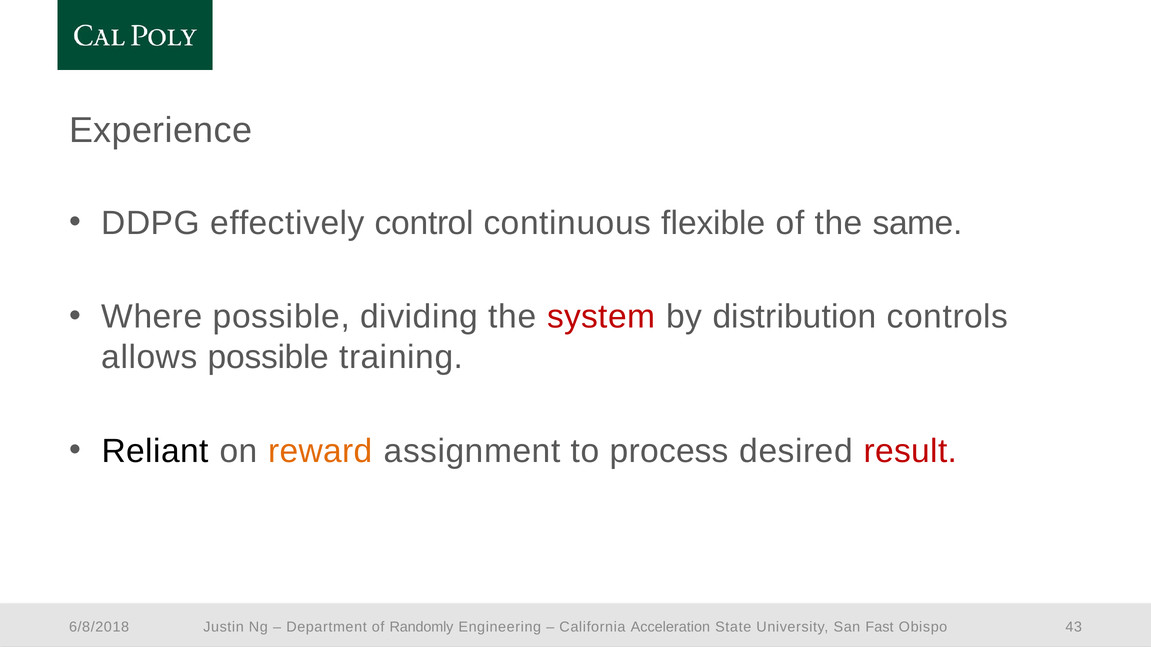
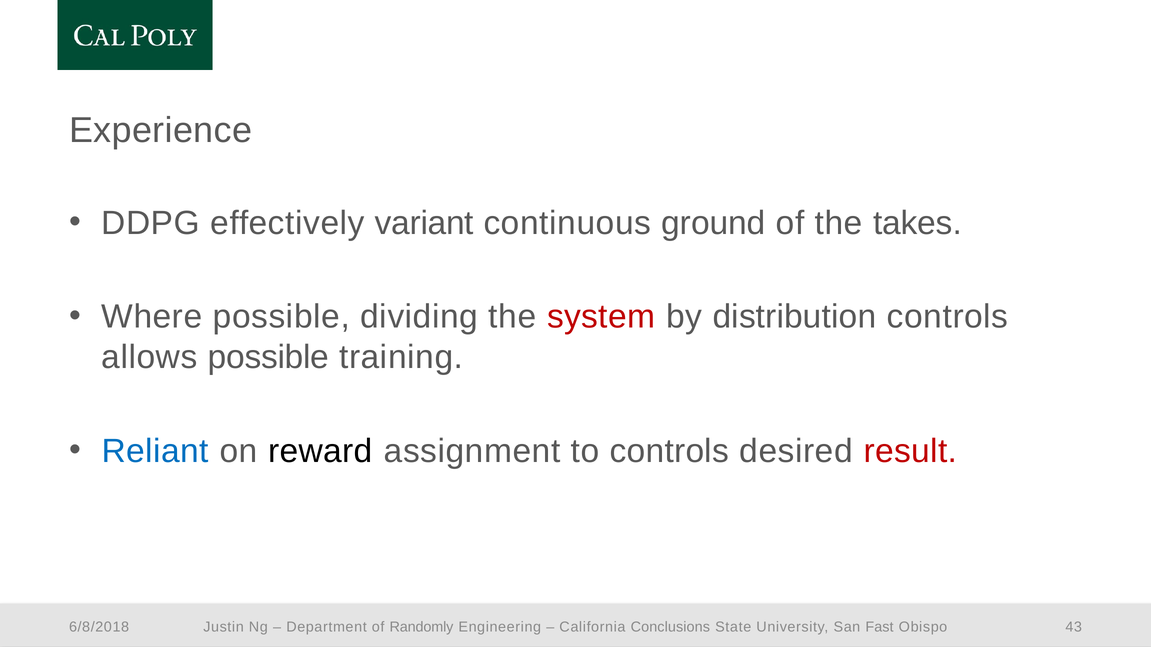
control: control -> variant
flexible: flexible -> ground
same: same -> takes
Reliant colour: black -> blue
reward colour: orange -> black
to process: process -> controls
Acceleration: Acceleration -> Conclusions
